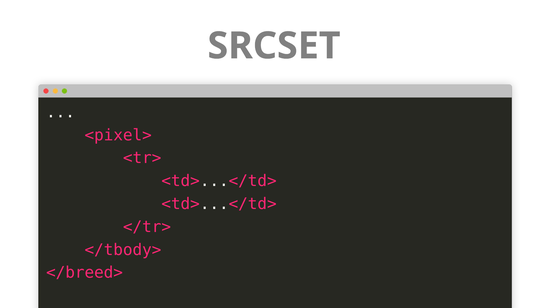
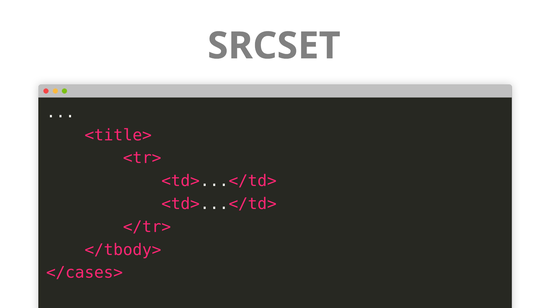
<pixel>: <pixel> -> <title>
</breed>: </breed> -> </cases>
